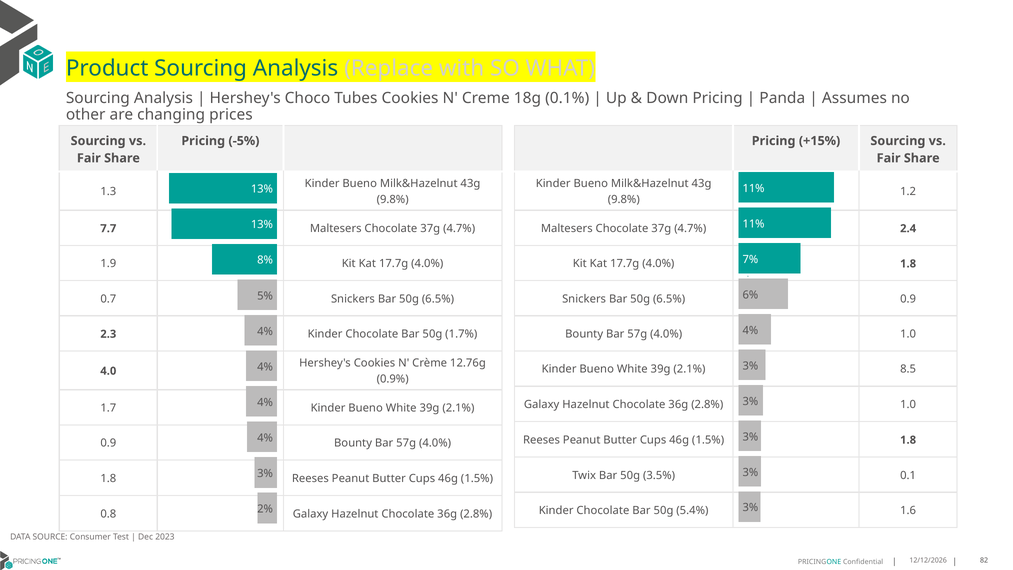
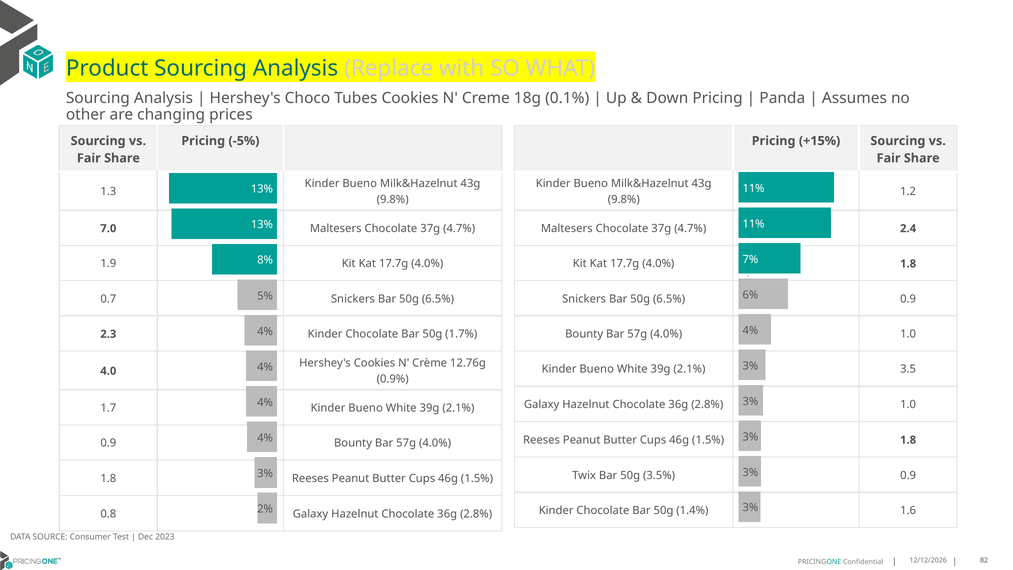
7.7: 7.7 -> 7.0
8.5: 8.5 -> 3.5
3.5% 0.1: 0.1 -> 0.9
5.4%: 5.4% -> 1.4%
